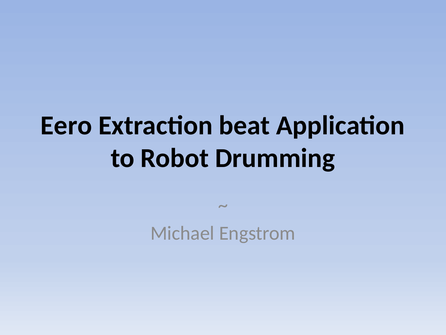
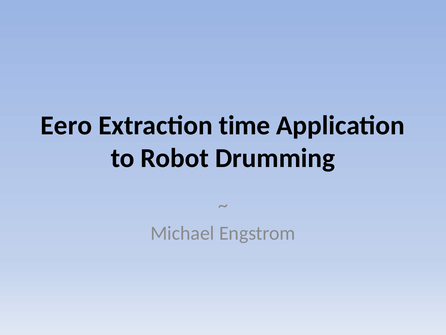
beat: beat -> time
